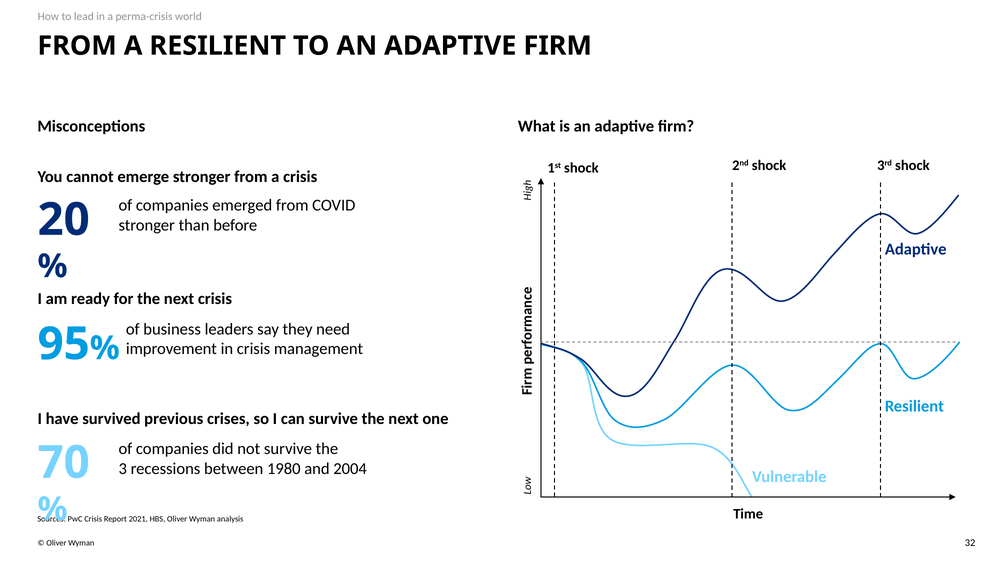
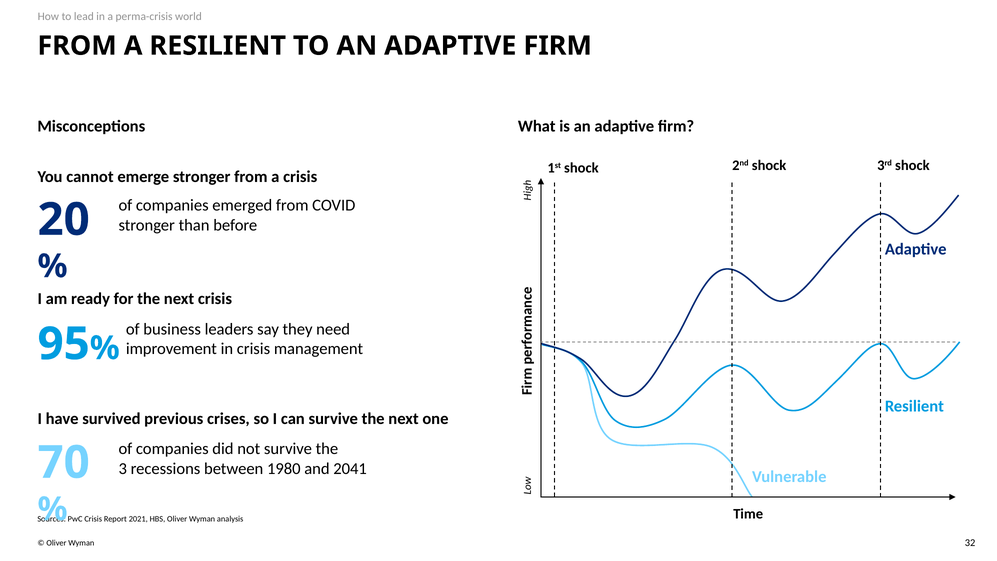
2004: 2004 -> 2041
